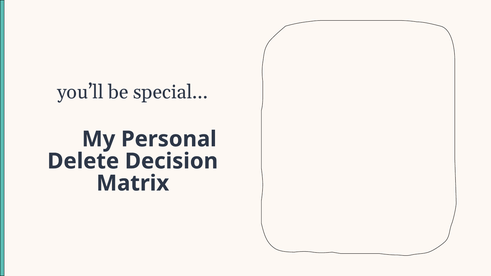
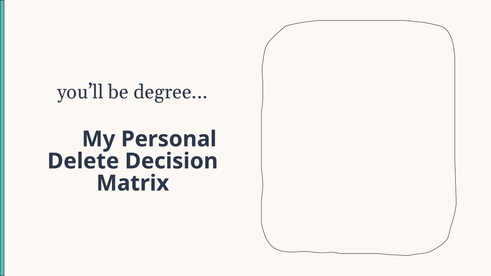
special: special -> degree
